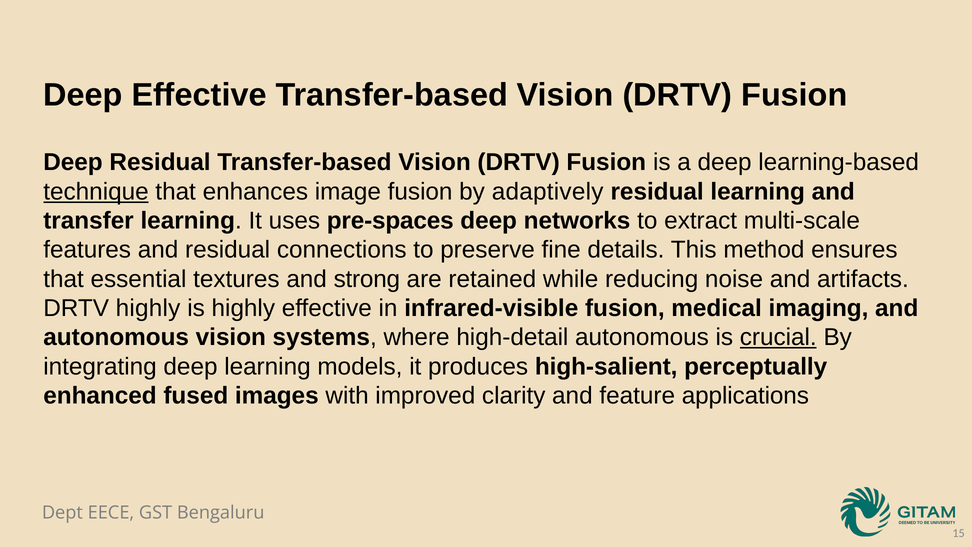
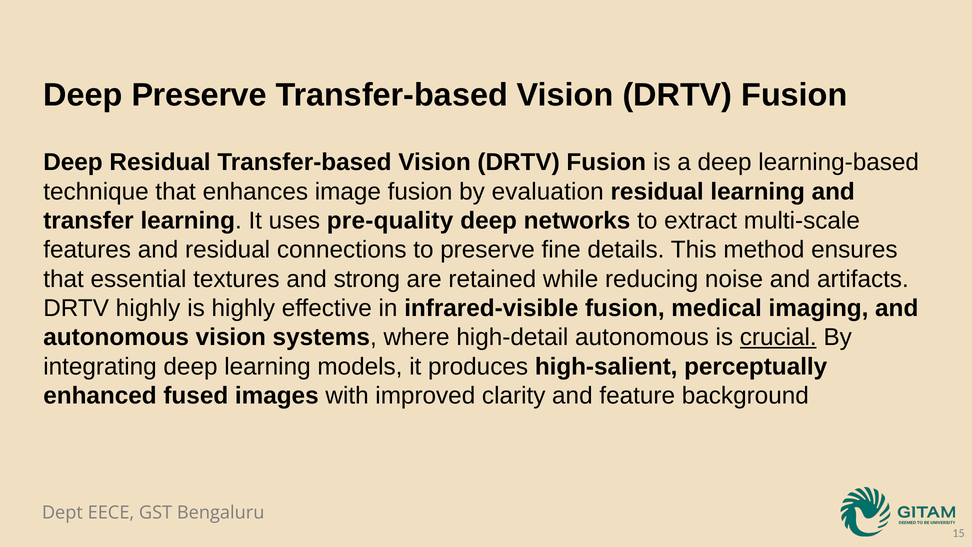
Deep Effective: Effective -> Preserve
technique underline: present -> none
adaptively: adaptively -> evaluation
pre-spaces: pre-spaces -> pre-quality
applications: applications -> background
